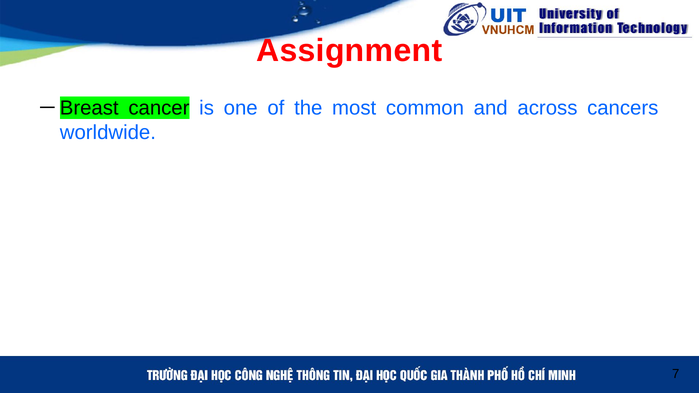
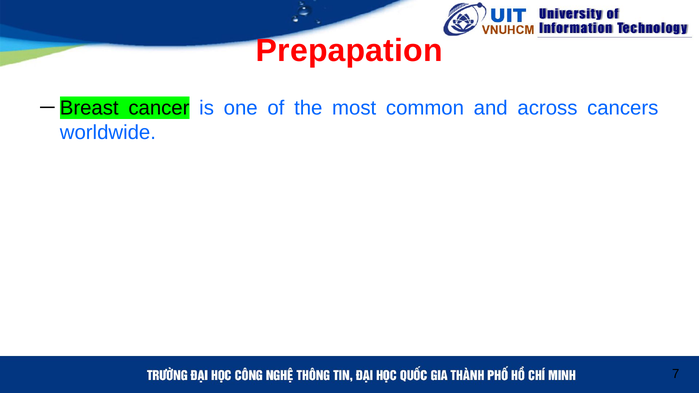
Assignment: Assignment -> Prepapation
